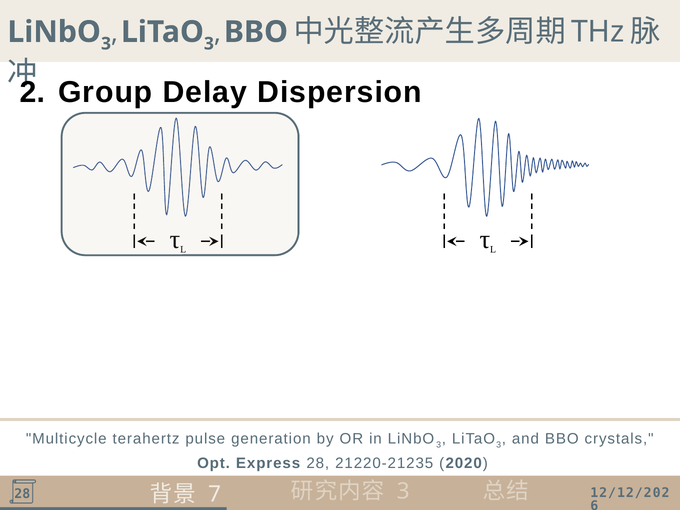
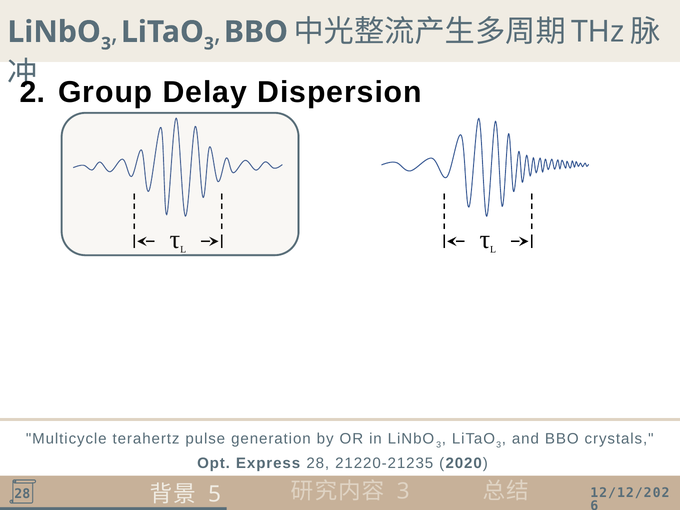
7: 7 -> 5
